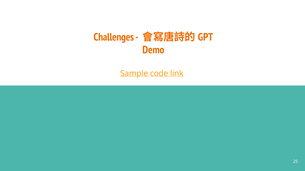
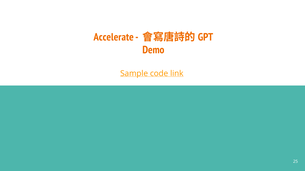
Challenges: Challenges -> Accelerate
